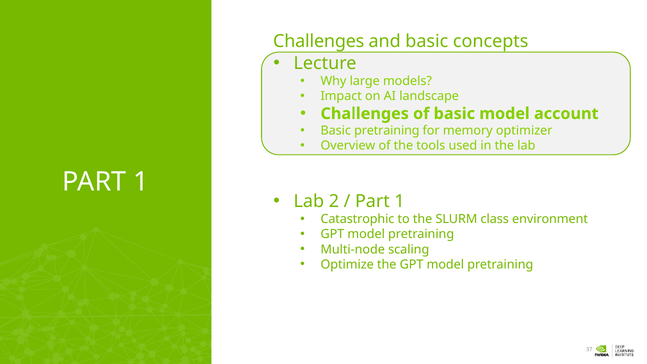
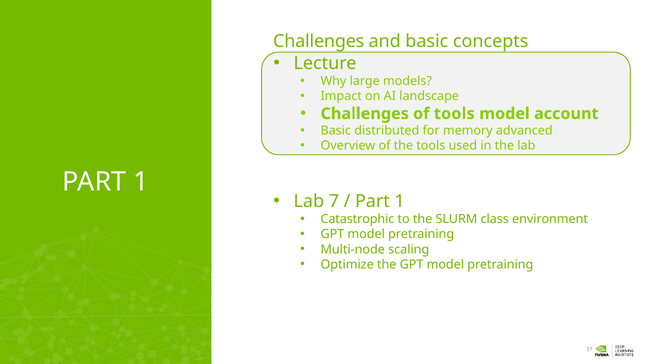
of basic: basic -> tools
Basic pretraining: pretraining -> distributed
optimizer: optimizer -> advanced
2: 2 -> 7
